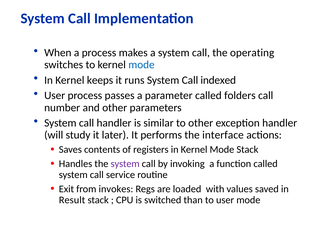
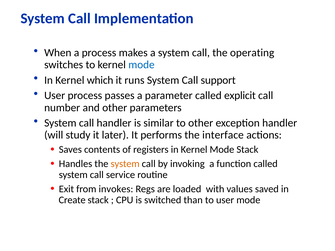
keeps: keeps -> which
indexed: indexed -> support
folders: folders -> explicit
system at (125, 164) colour: purple -> orange
Result: Result -> Create
